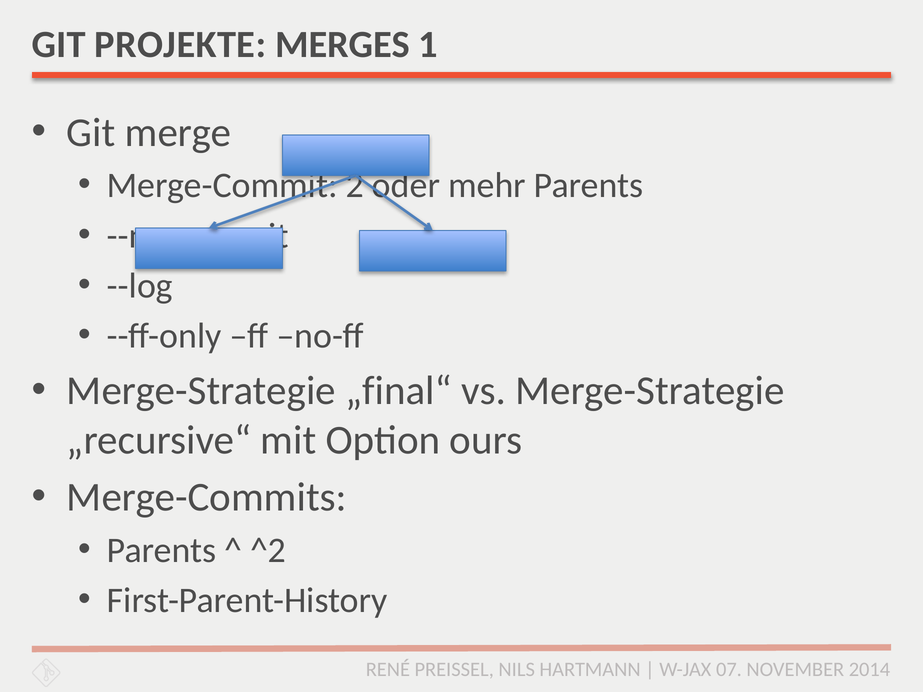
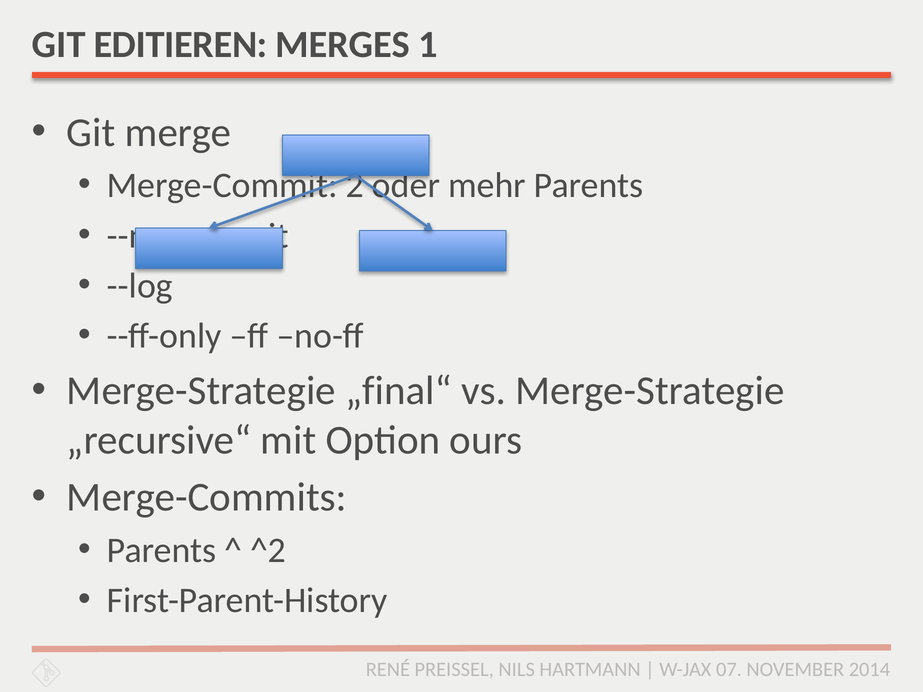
PROJEKTE: PROJEKTE -> EDITIEREN
